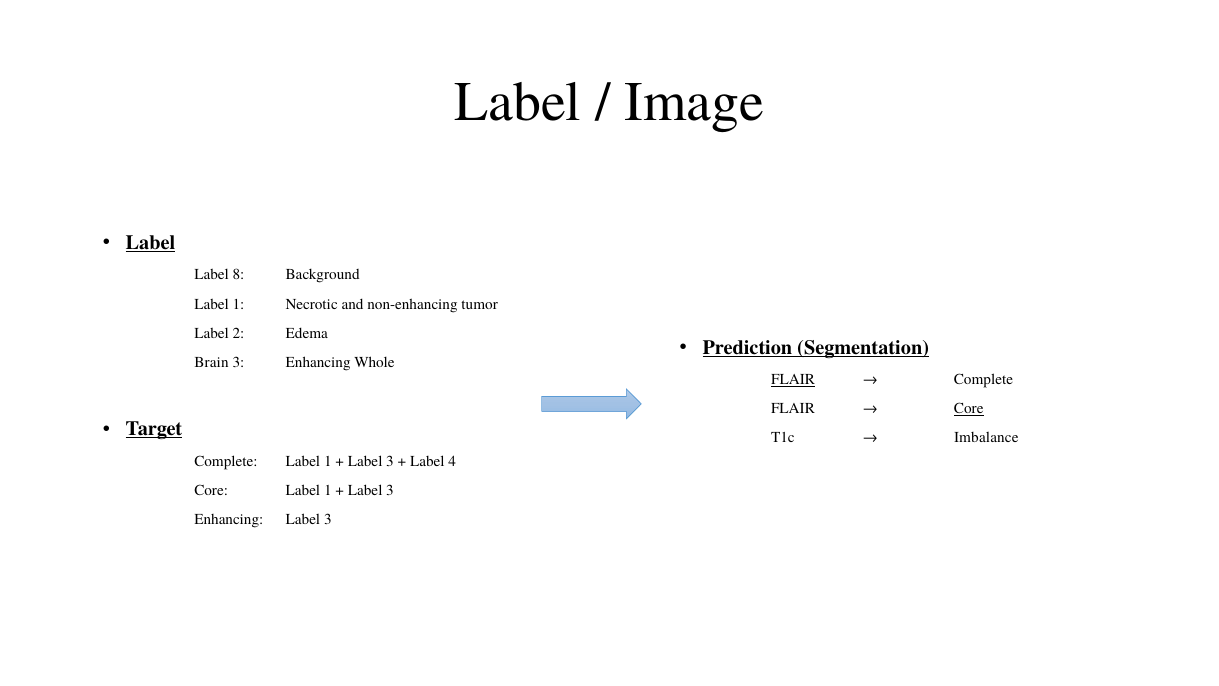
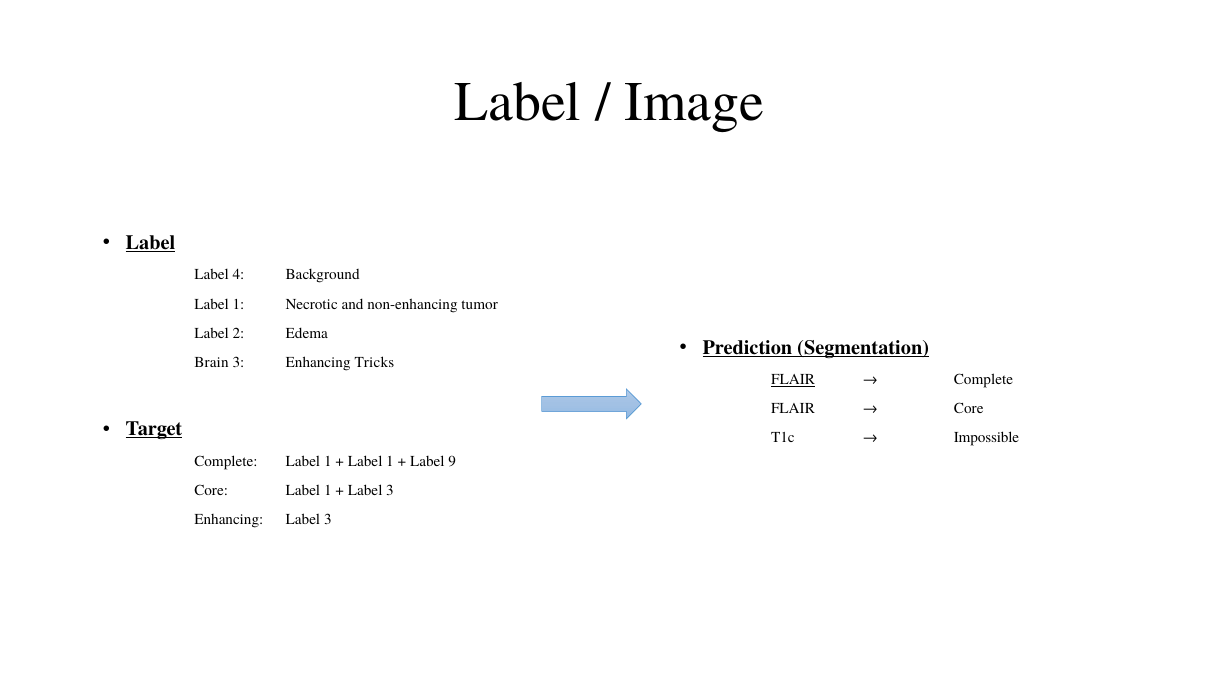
8: 8 -> 4
Whole: Whole -> Tricks
Core at (969, 408) underline: present -> none
Imbalance: Imbalance -> Impossible
3 at (390, 461): 3 -> 1
4: 4 -> 9
